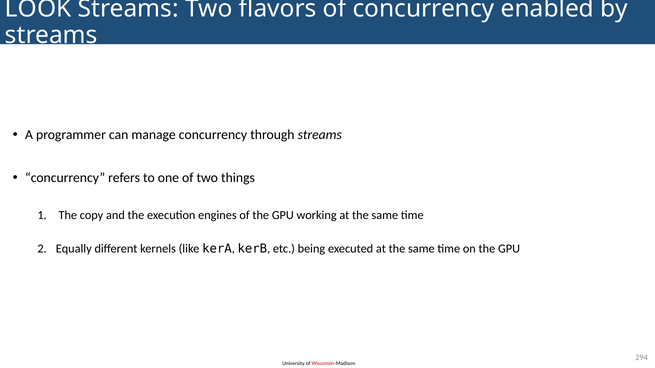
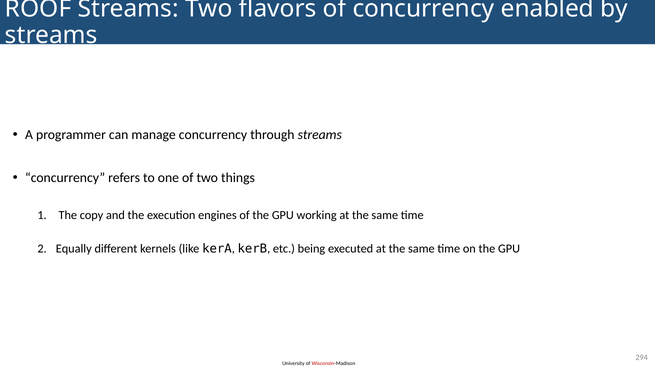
LOOK: LOOK -> ROOF
